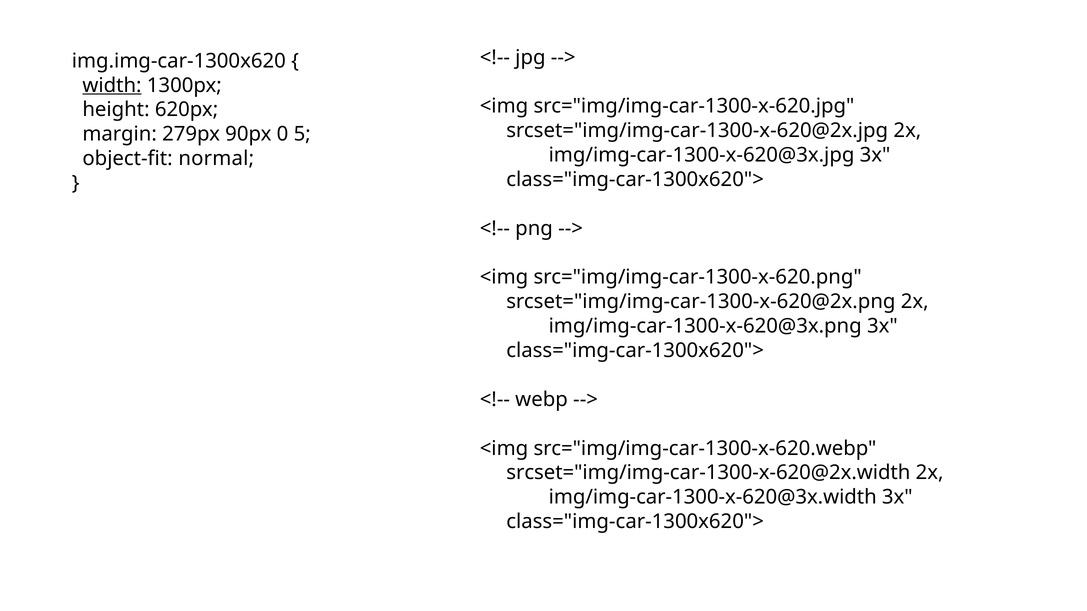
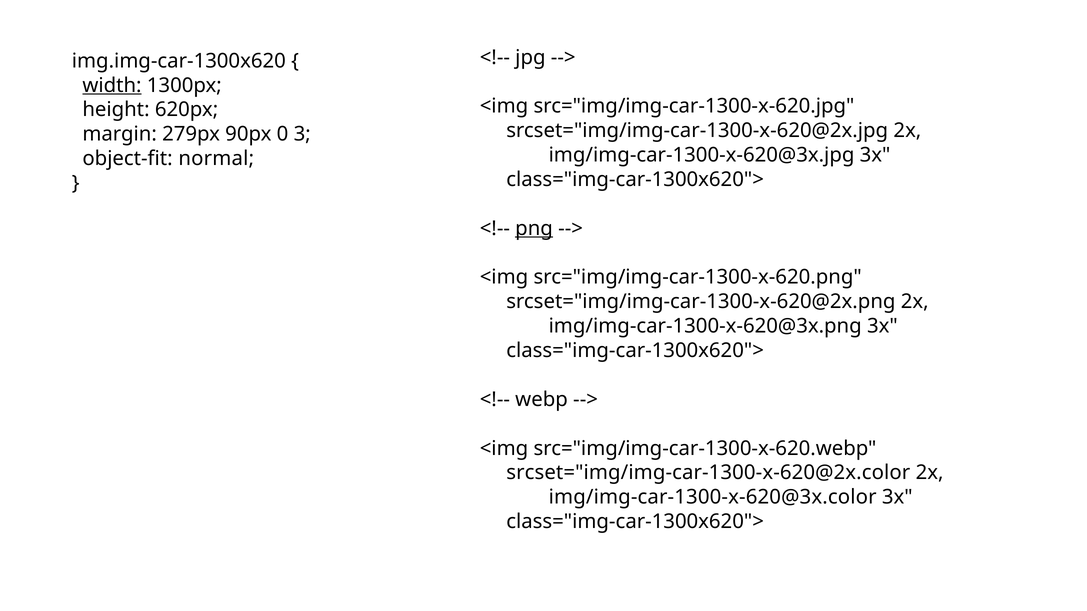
5: 5 -> 3
png underline: none -> present
srcset="img/img-car-1300-x-620@2x.width: srcset="img/img-car-1300-x-620@2x.width -> srcset="img/img-car-1300-x-620@2x.color
img/img-car-1300-x-620@3x.width: img/img-car-1300-x-620@3x.width -> img/img-car-1300-x-620@3x.color
